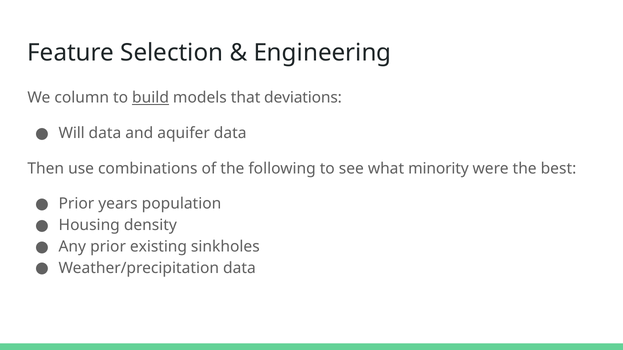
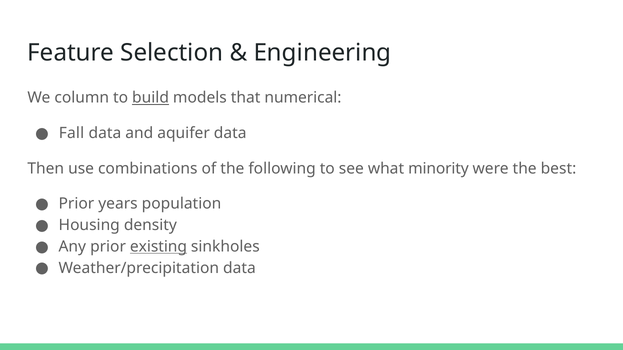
deviations: deviations -> numerical
Will: Will -> Fall
existing underline: none -> present
